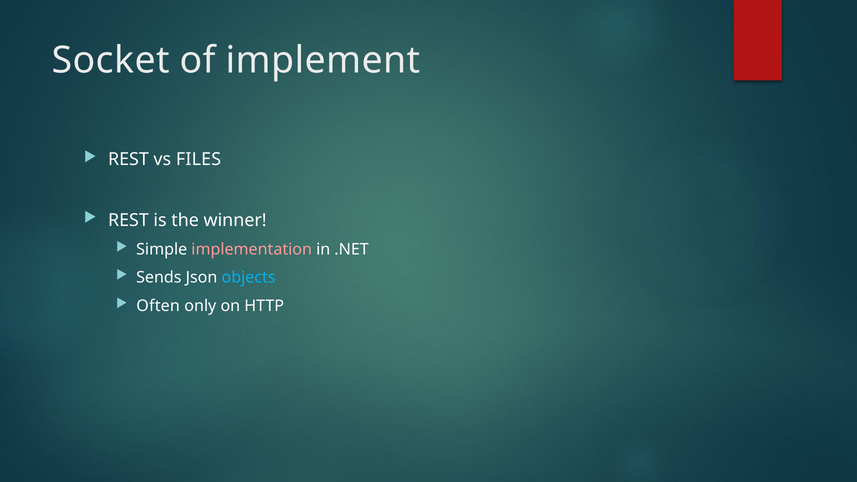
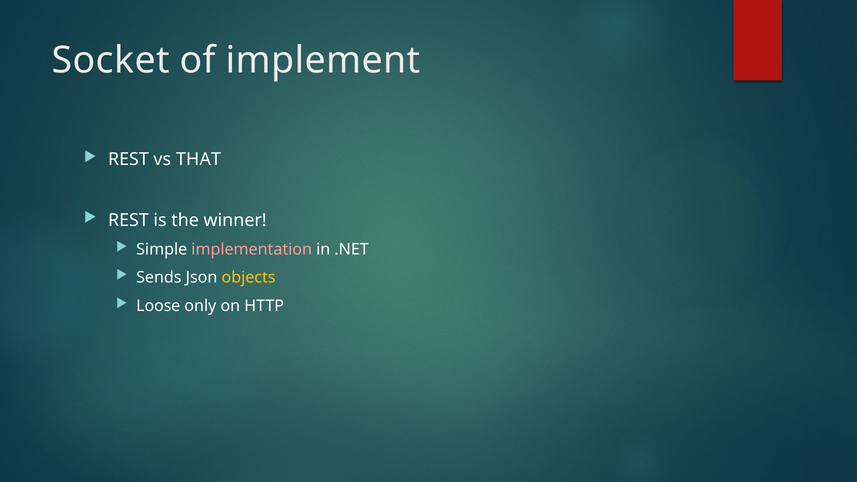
FILES: FILES -> THAT
objects colour: light blue -> yellow
Often: Often -> Loose
